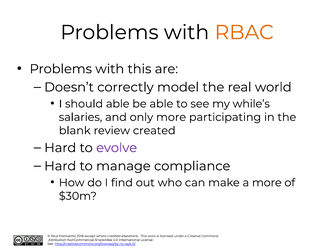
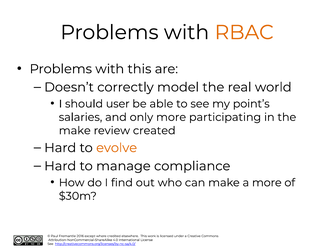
should able: able -> user
while’s: while’s -> point’s
blank at (75, 130): blank -> make
evolve colour: purple -> orange
